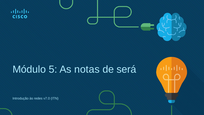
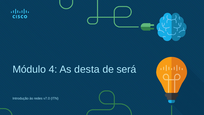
5: 5 -> 4
notas: notas -> desta
